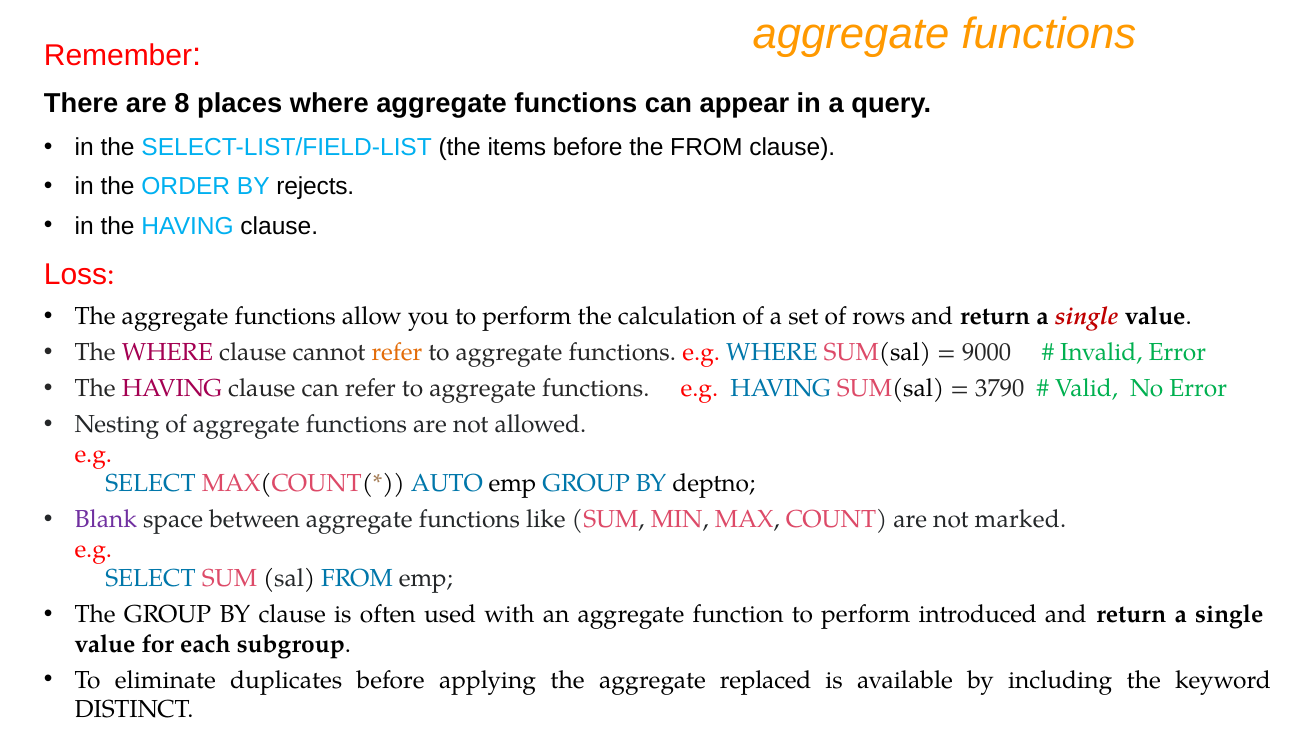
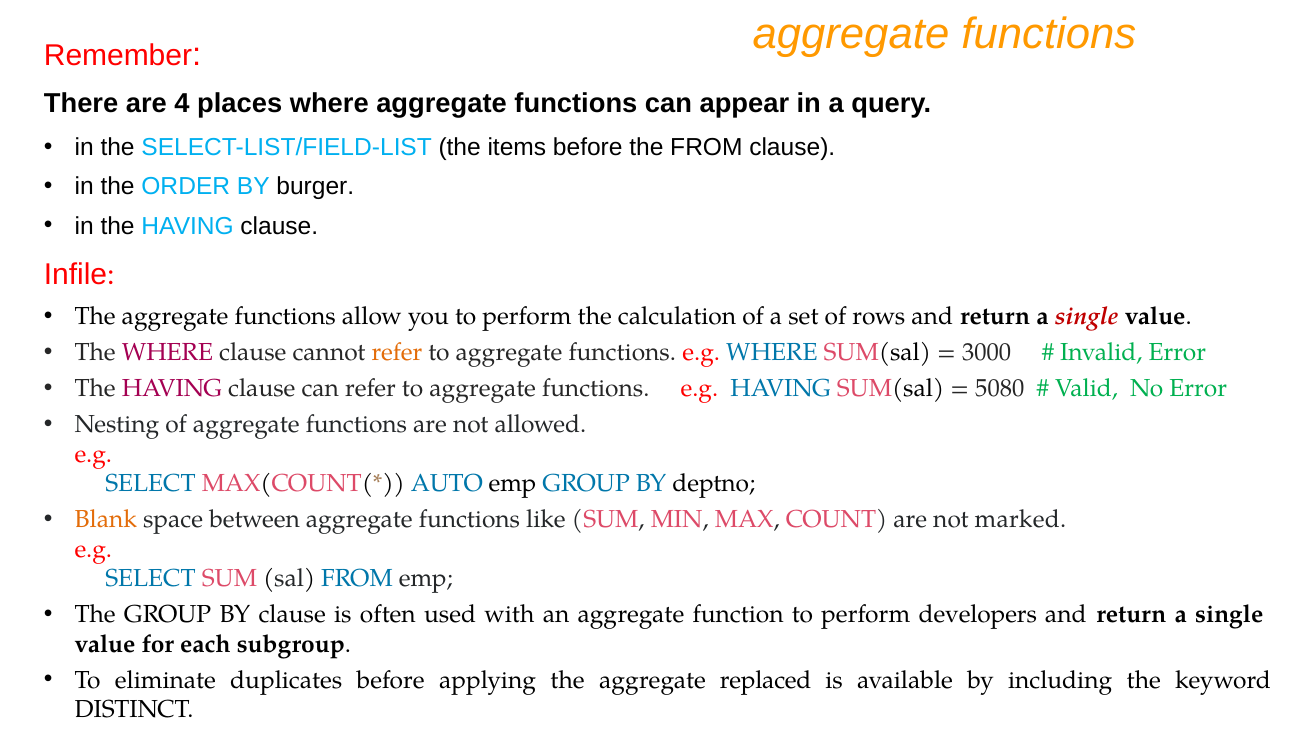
8: 8 -> 4
rejects: rejects -> burger
Loss: Loss -> Infile
9000: 9000 -> 3000
3790: 3790 -> 5080
Blank colour: purple -> orange
introduced: introduced -> developers
